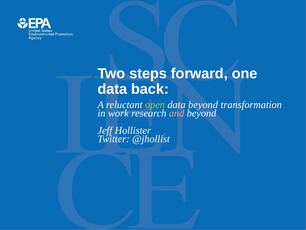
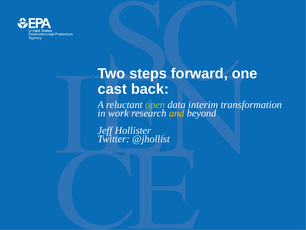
data at (112, 89): data -> cast
data beyond: beyond -> interim
and colour: pink -> yellow
